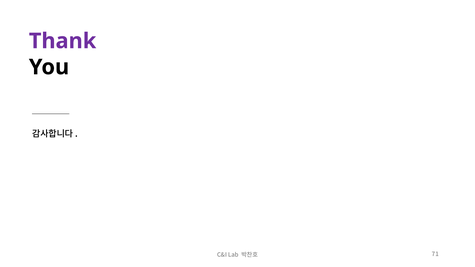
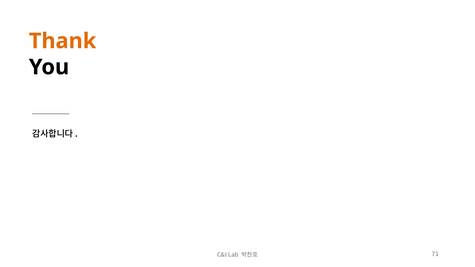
Thank colour: purple -> orange
